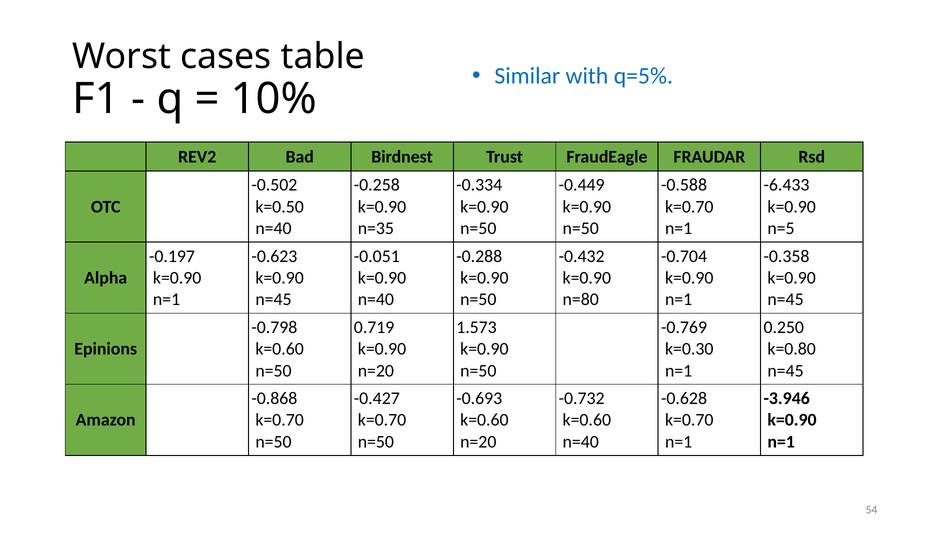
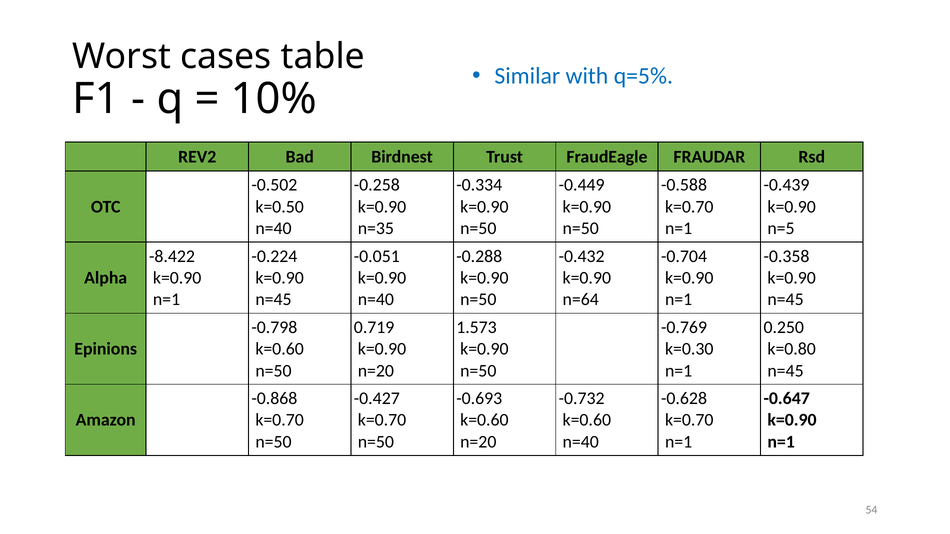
-6.433: -6.433 -> -0.439
-0.197: -0.197 -> -8.422
-0.623: -0.623 -> -0.224
n=80: n=80 -> n=64
-3.946: -3.946 -> -0.647
